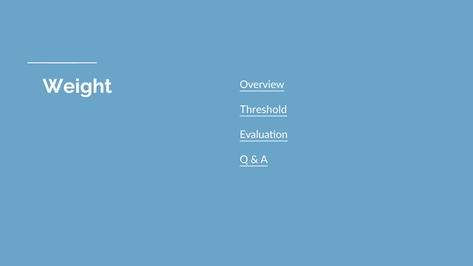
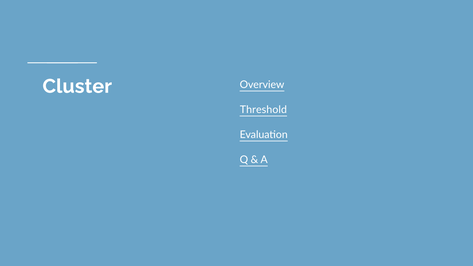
Weight: Weight -> Cluster
